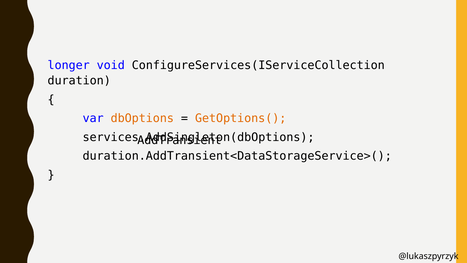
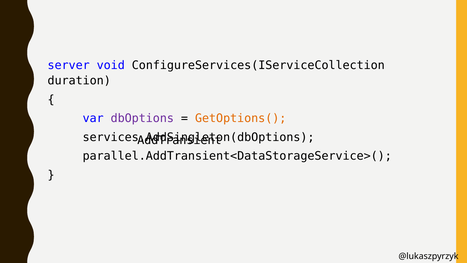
longer: longer -> server
dbOptions colour: orange -> purple
duration.AddTransient<DataStorageService>(: duration.AddTransient<DataStorageService>( -> parallel.AddTransient<DataStorageService>(
